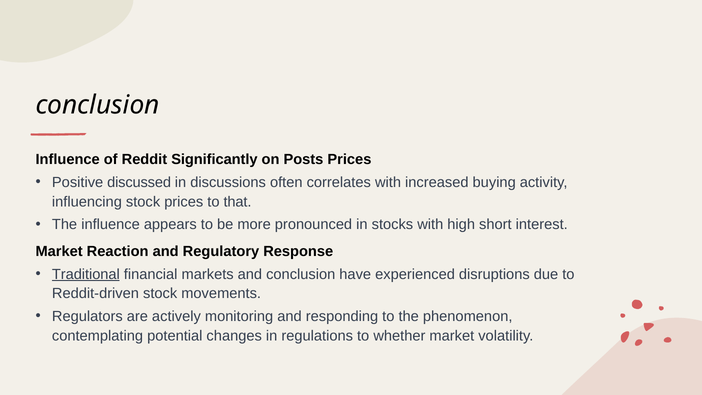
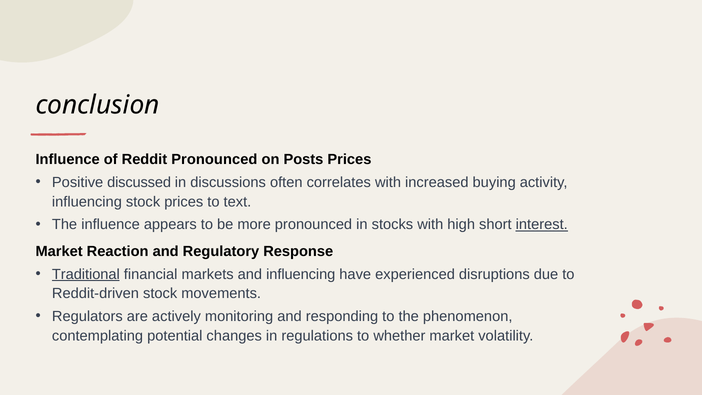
Reddit Significantly: Significantly -> Pronounced
that: that -> text
interest underline: none -> present
and conclusion: conclusion -> influencing
